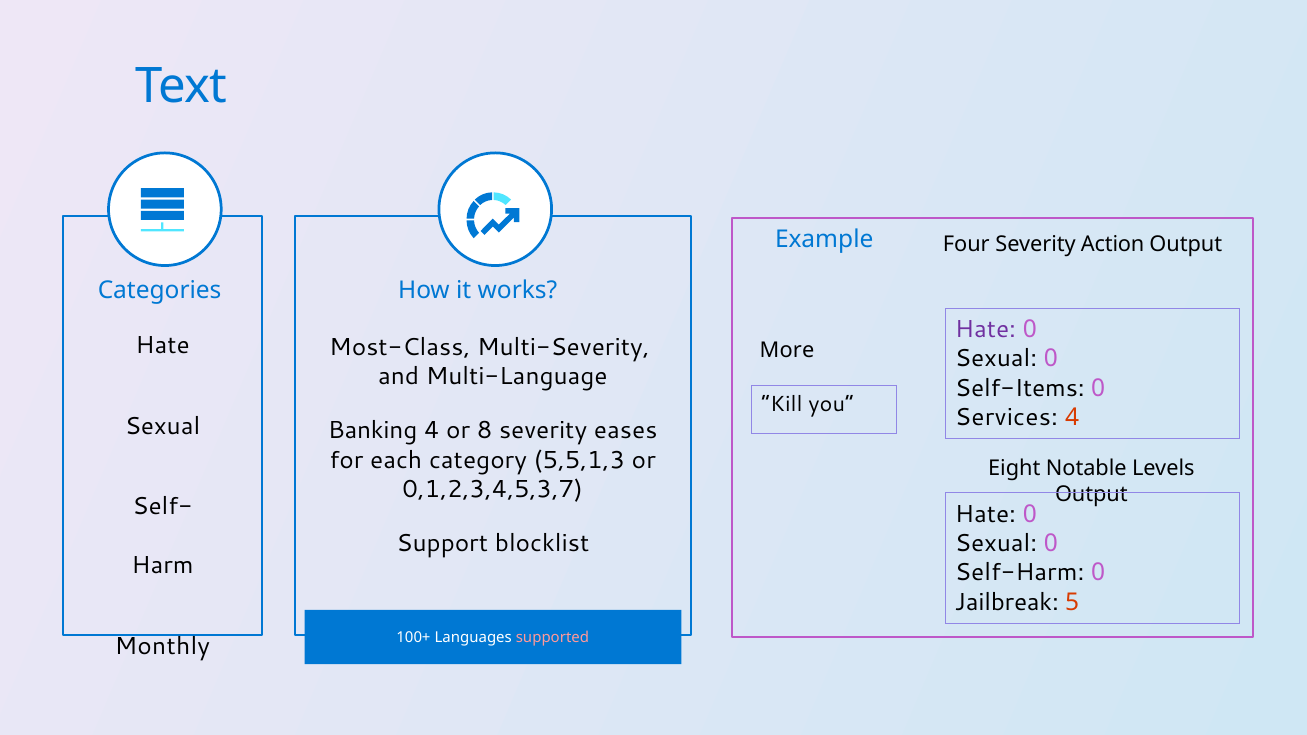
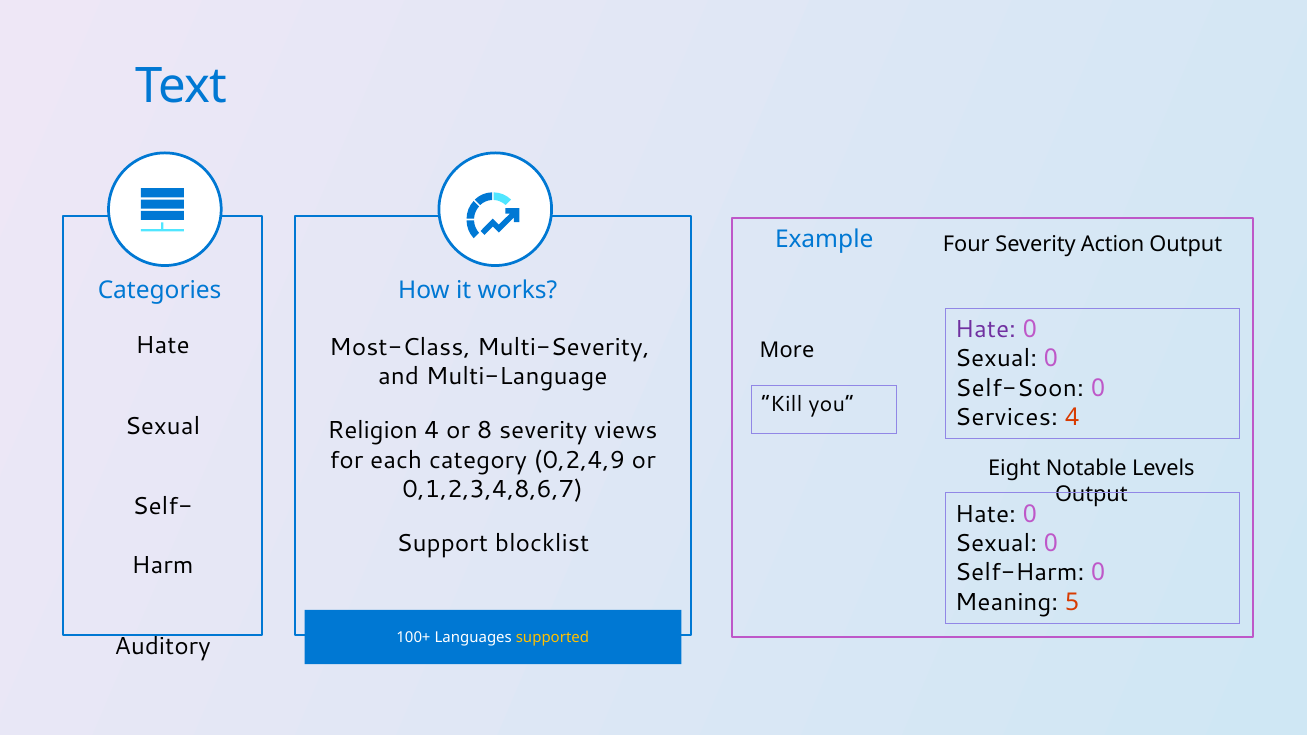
Self-Items: Self-Items -> Self-Soon
Banking: Banking -> Religion
eases: eases -> views
5,5,1,3: 5,5,1,3 -> 0,2,4,9
0,1,2,3,4,5,3,7: 0,1,2,3,4,5,3,7 -> 0,1,2,3,4,8,6,7
Jailbreak: Jailbreak -> Meaning
supported colour: pink -> yellow
Monthly: Monthly -> Auditory
